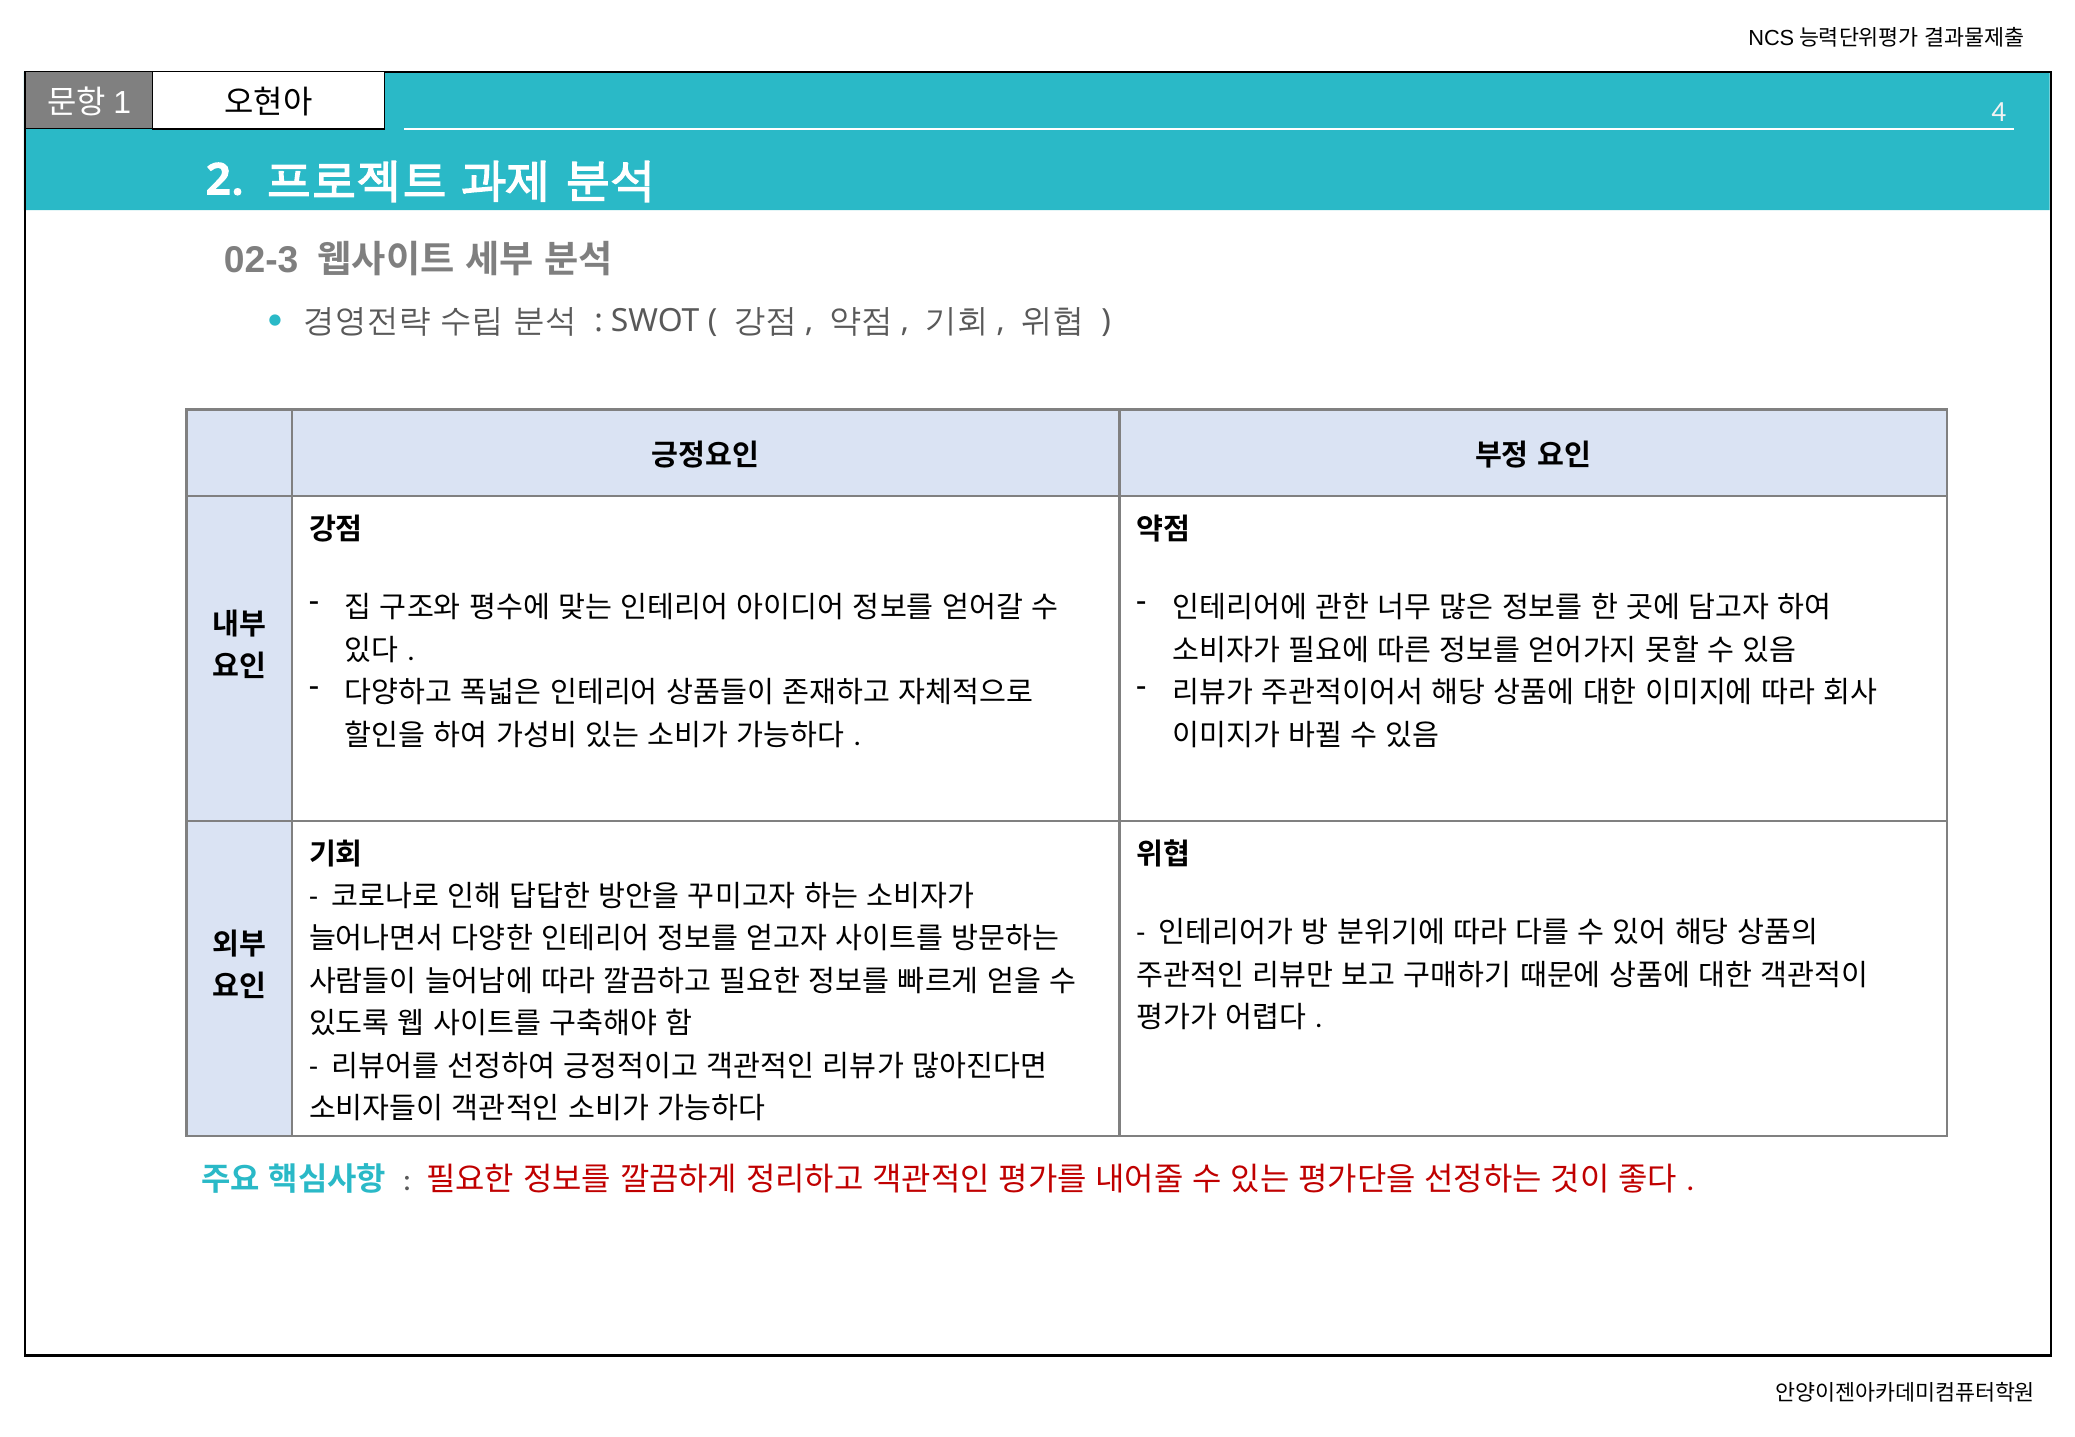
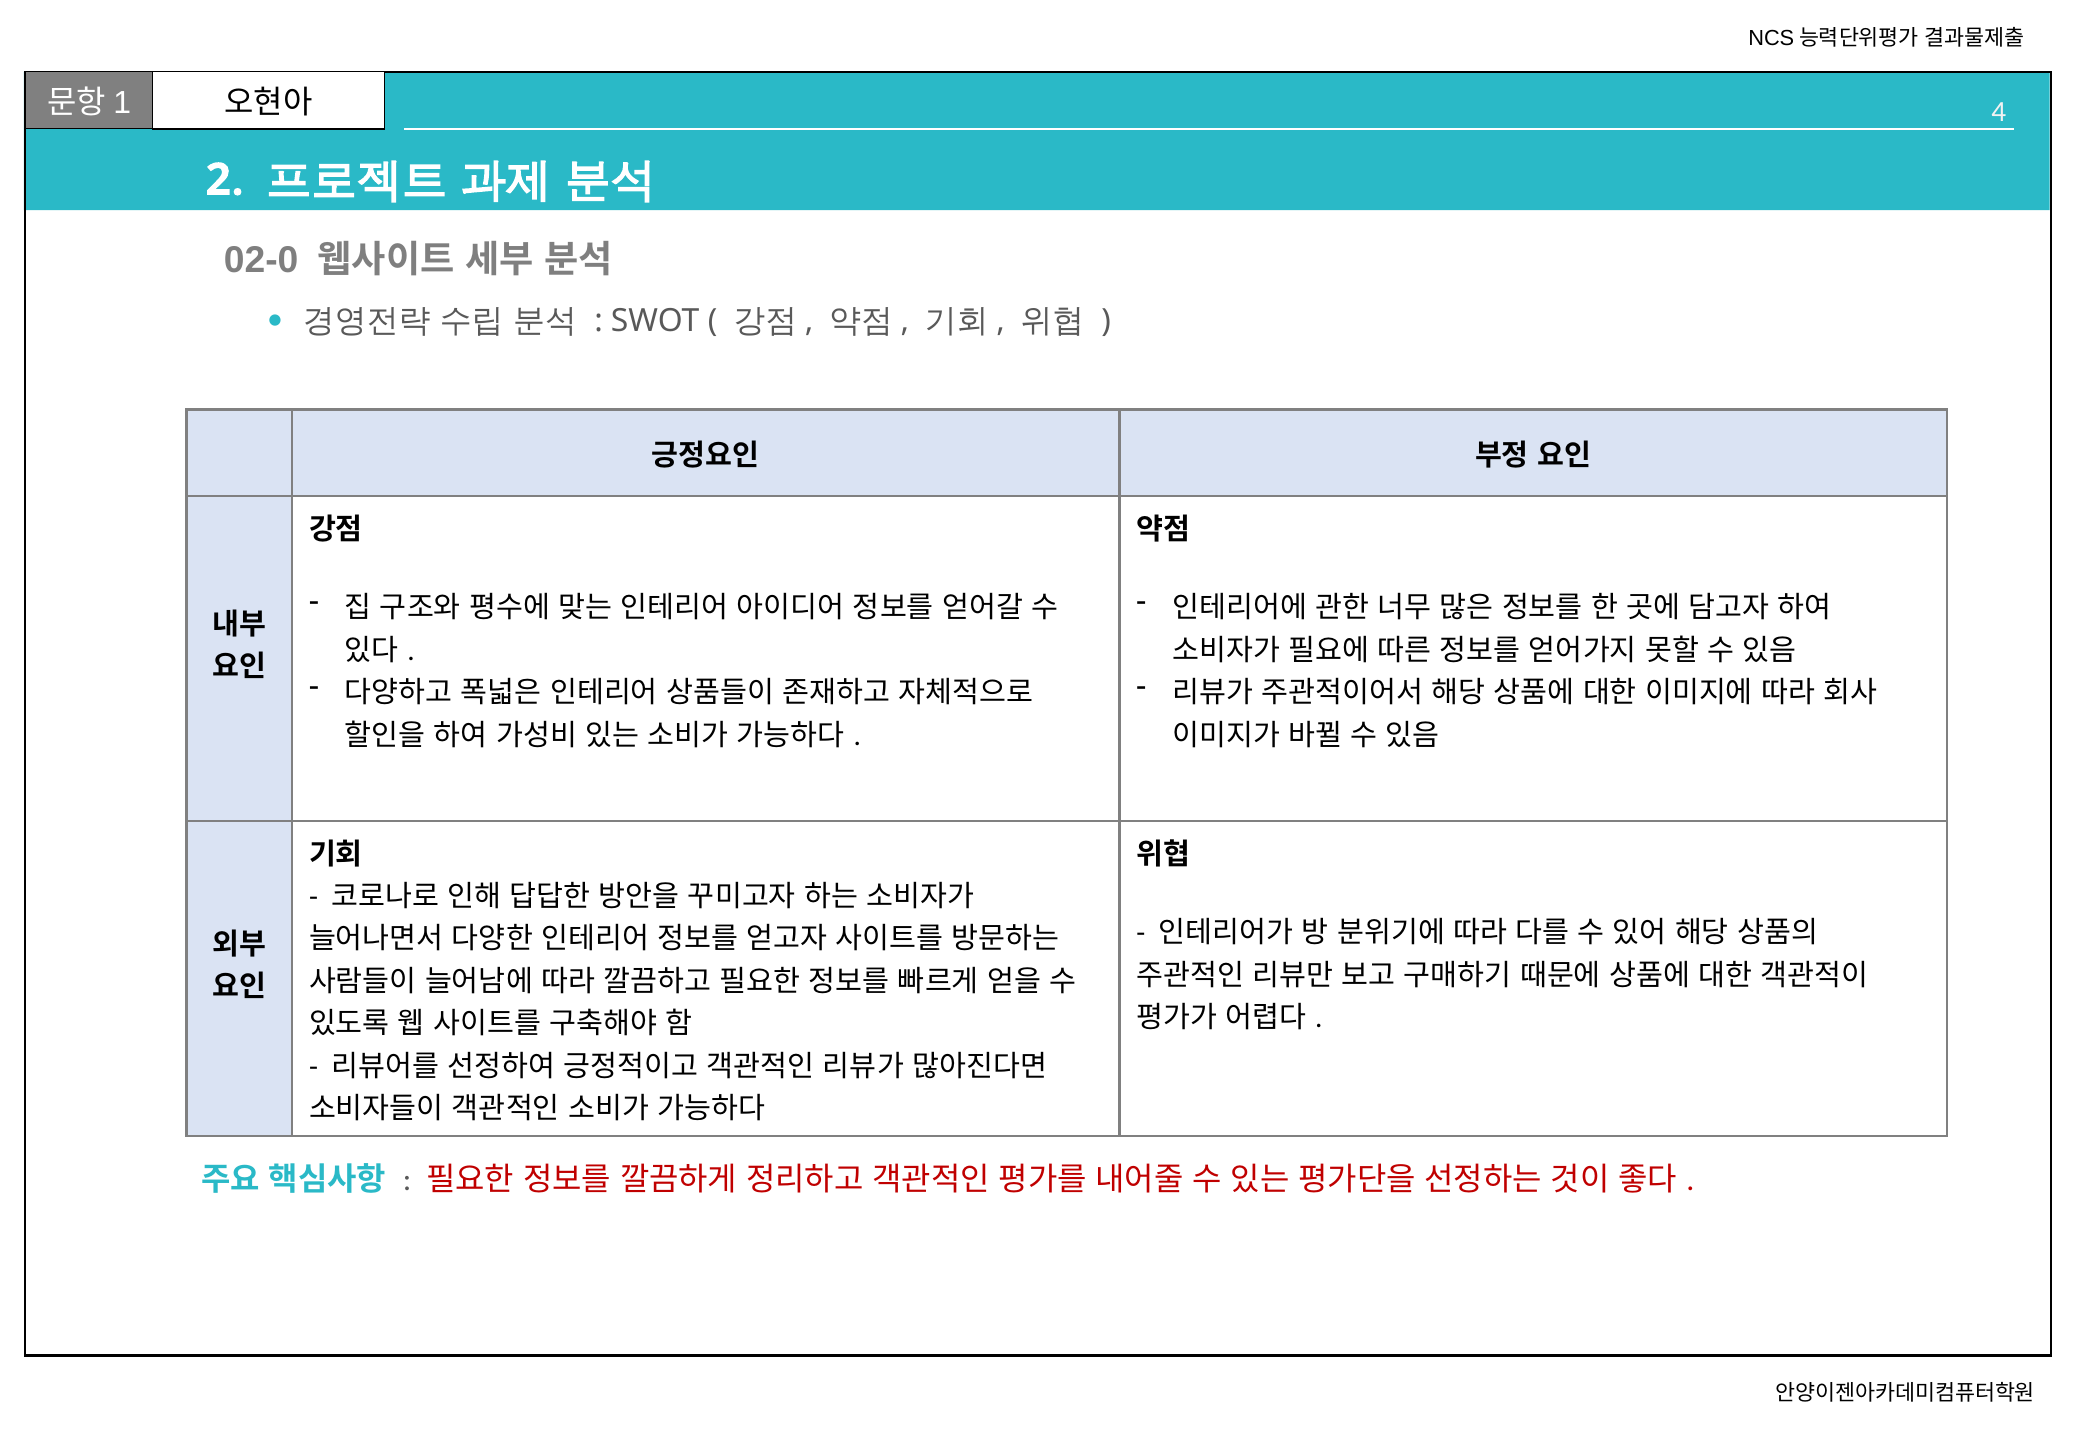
02-3: 02-3 -> 02-0
